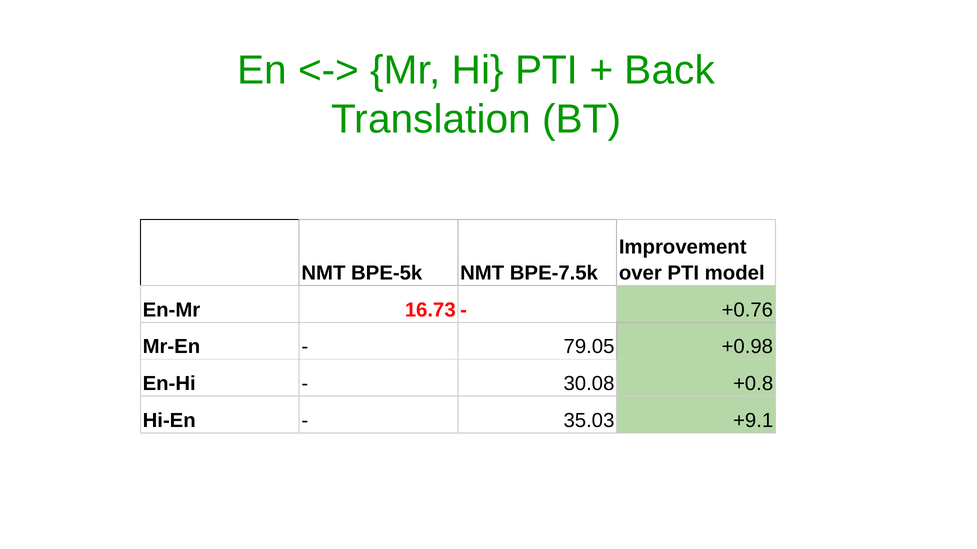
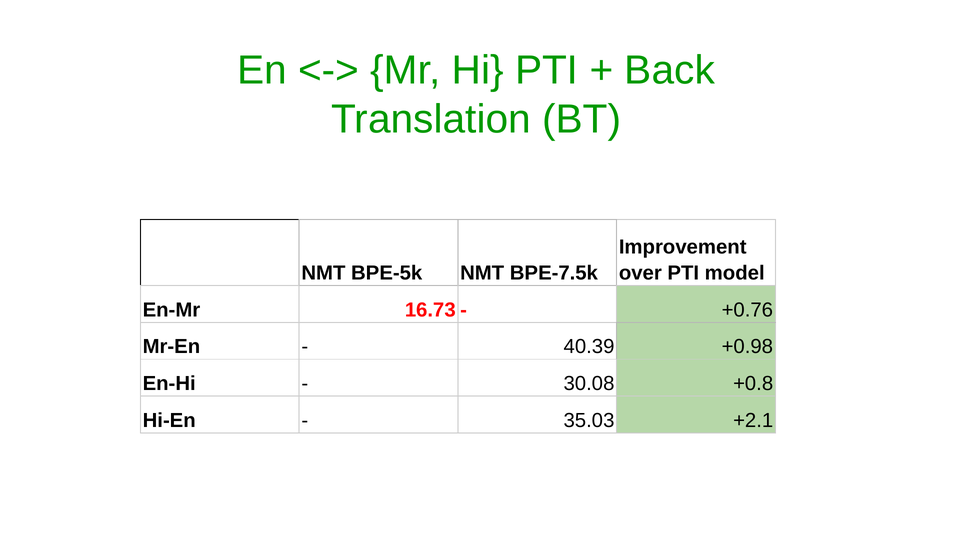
79.05: 79.05 -> 40.39
+9.1: +9.1 -> +2.1
